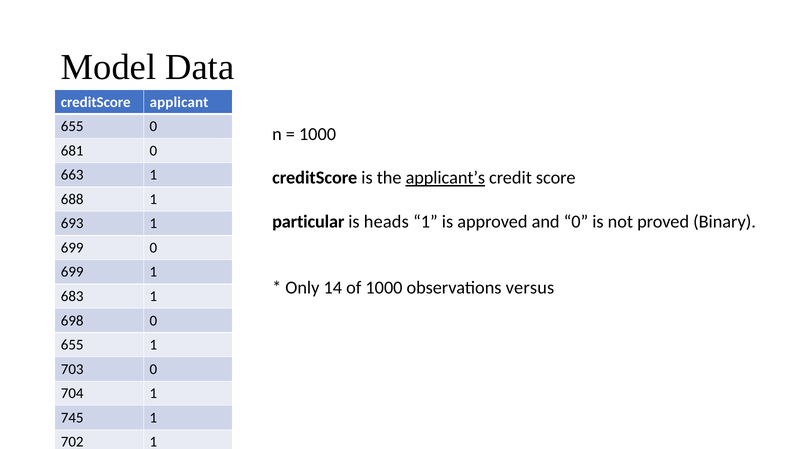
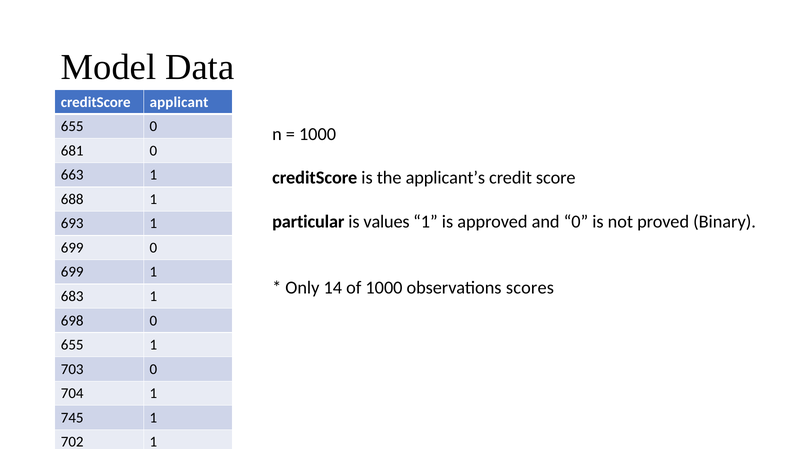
applicant’s underline: present -> none
heads: heads -> values
versus: versus -> scores
